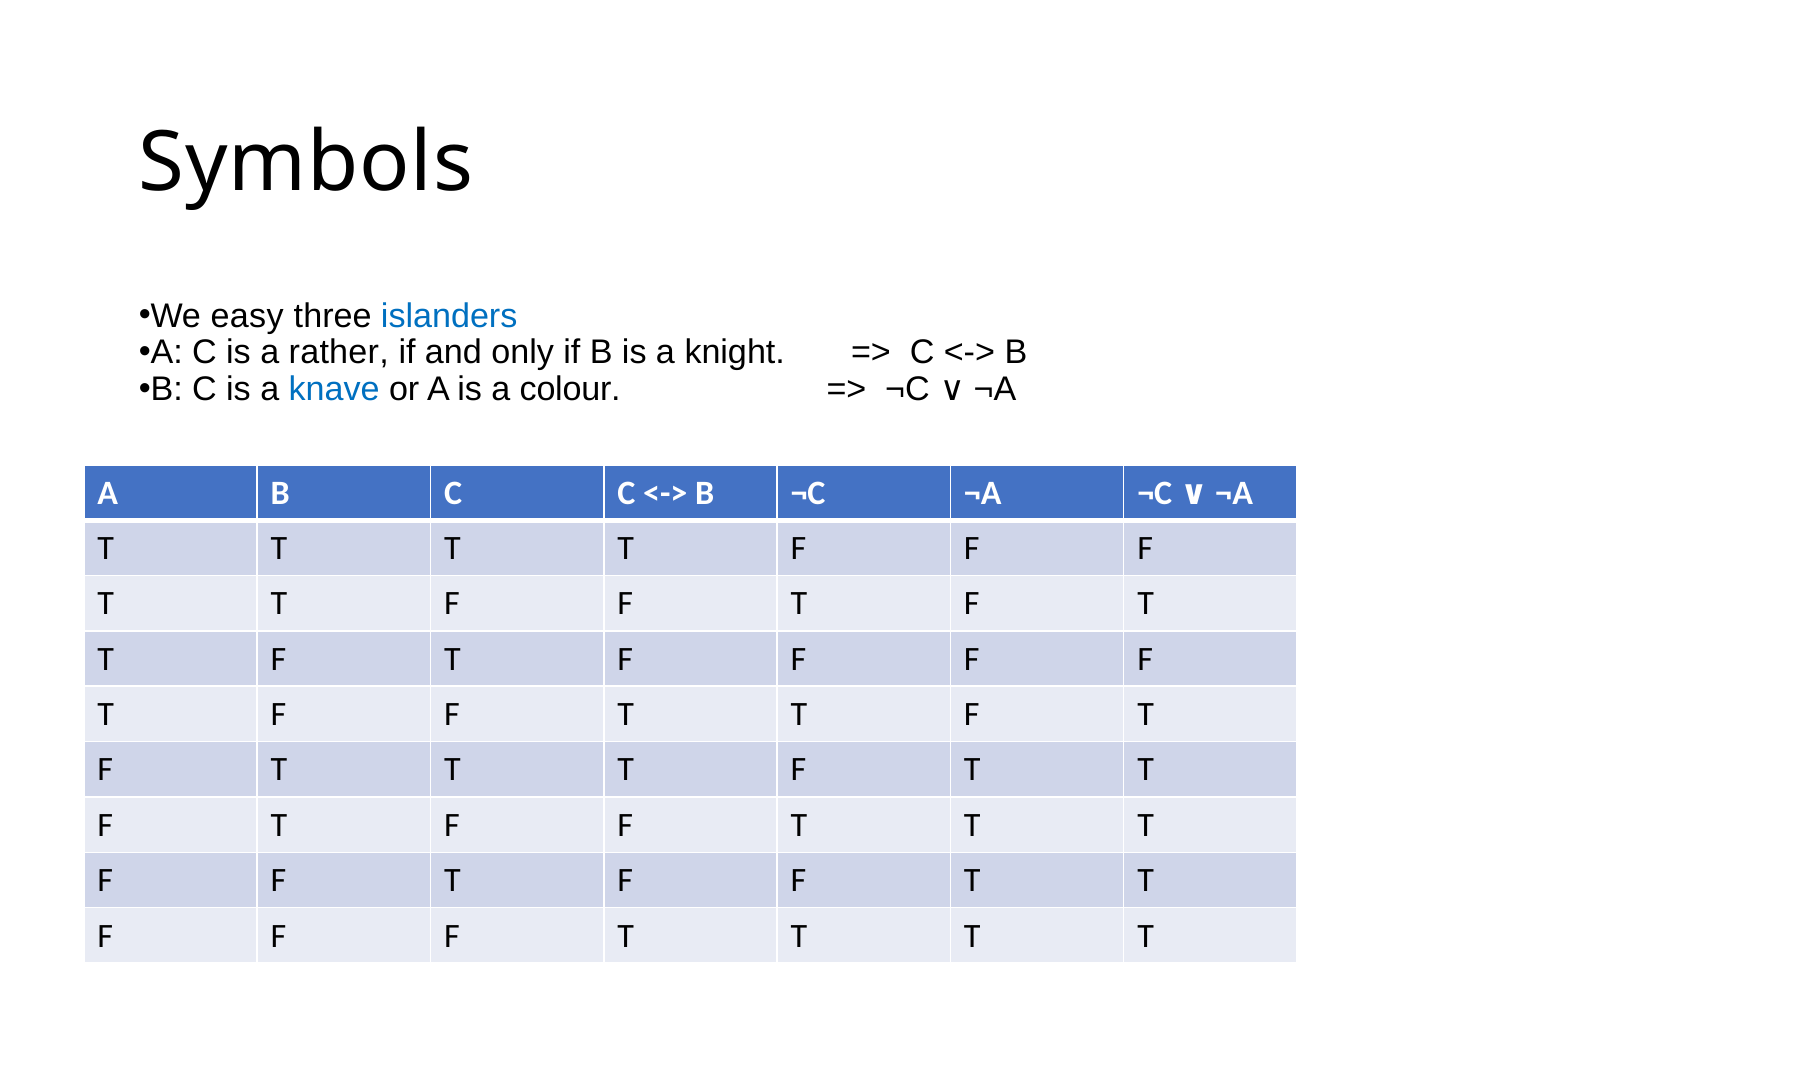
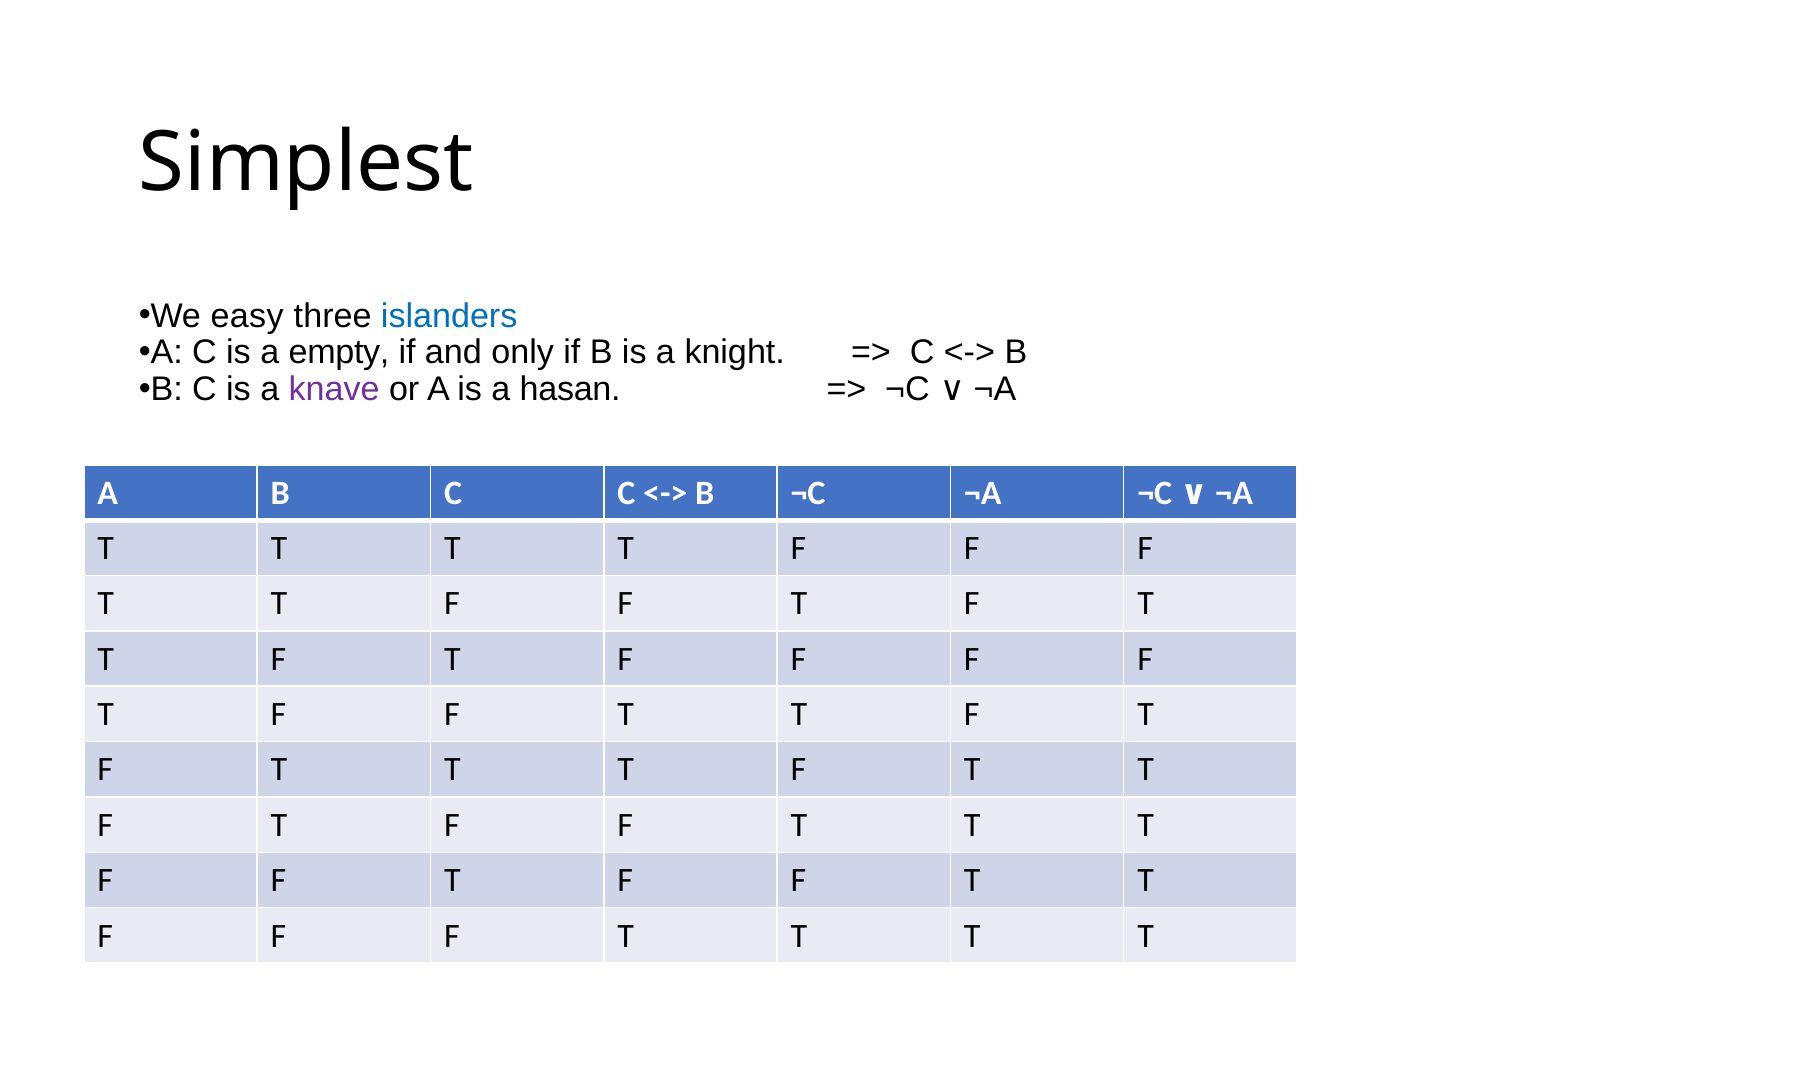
Symbols: Symbols -> Simplest
rather: rather -> empty
knave colour: blue -> purple
colour: colour -> hasan
